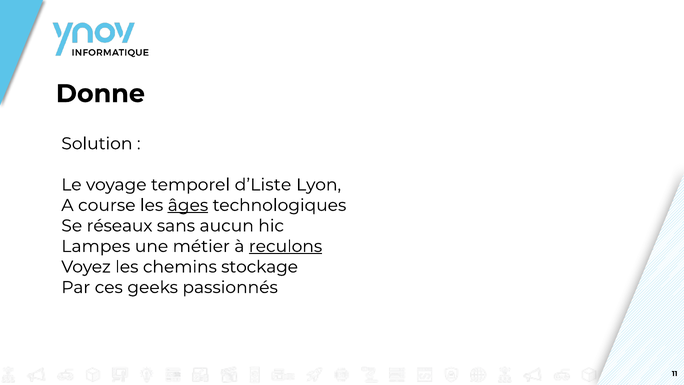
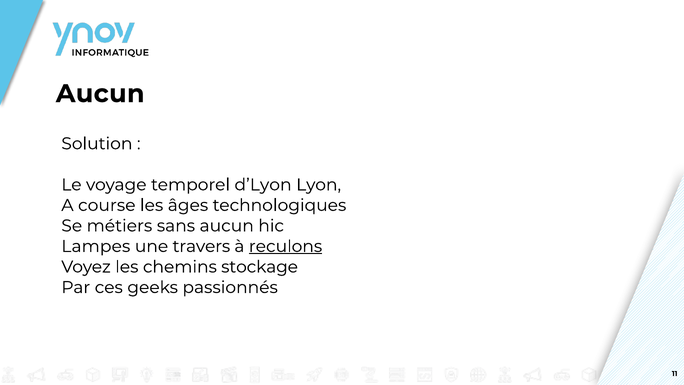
Donne at (100, 94): Donne -> Aucun
d’Liste: d’Liste -> d’Lyon
âges underline: present -> none
réseaux: réseaux -> métiers
métier: métier -> travers
